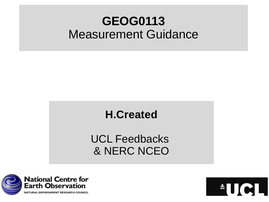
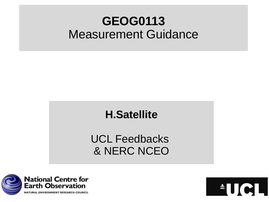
H.Created: H.Created -> H.Satellite
